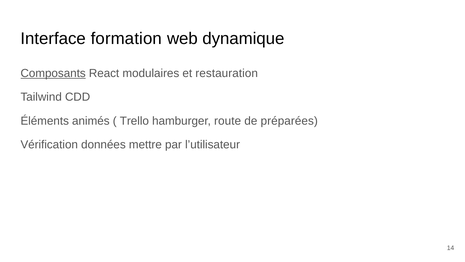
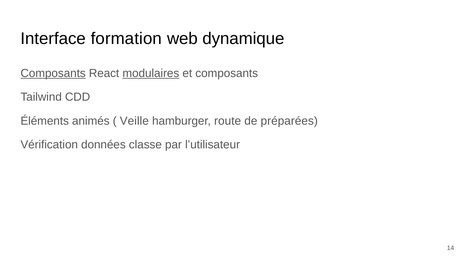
modulaires underline: none -> present
et restauration: restauration -> composants
Trello: Trello -> Veille
mettre: mettre -> classe
